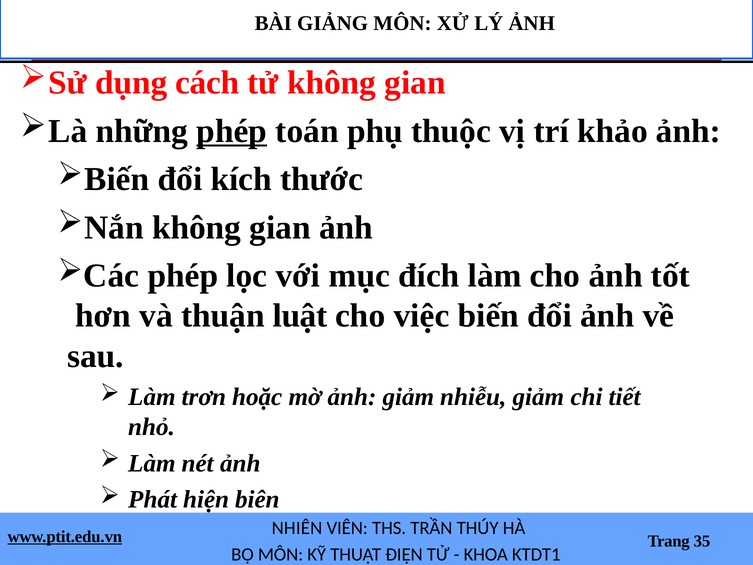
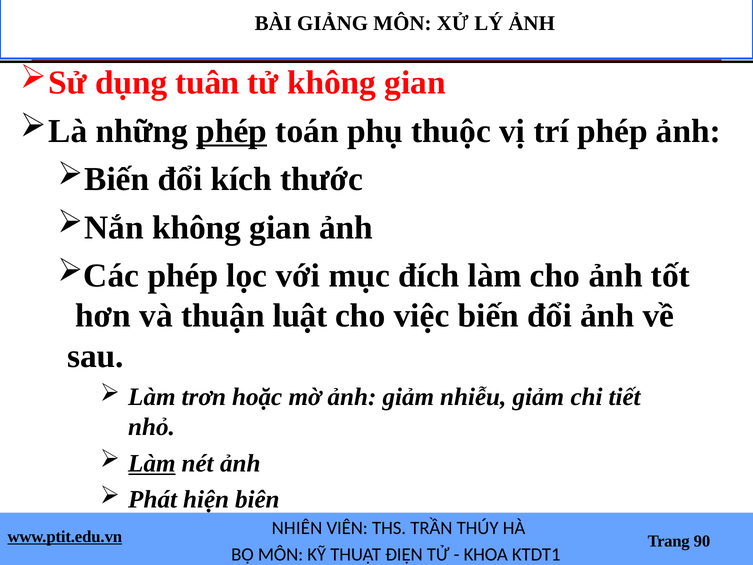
cách: cách -> tuân
trí khảo: khảo -> phép
Làm at (152, 463) underline: none -> present
35: 35 -> 90
